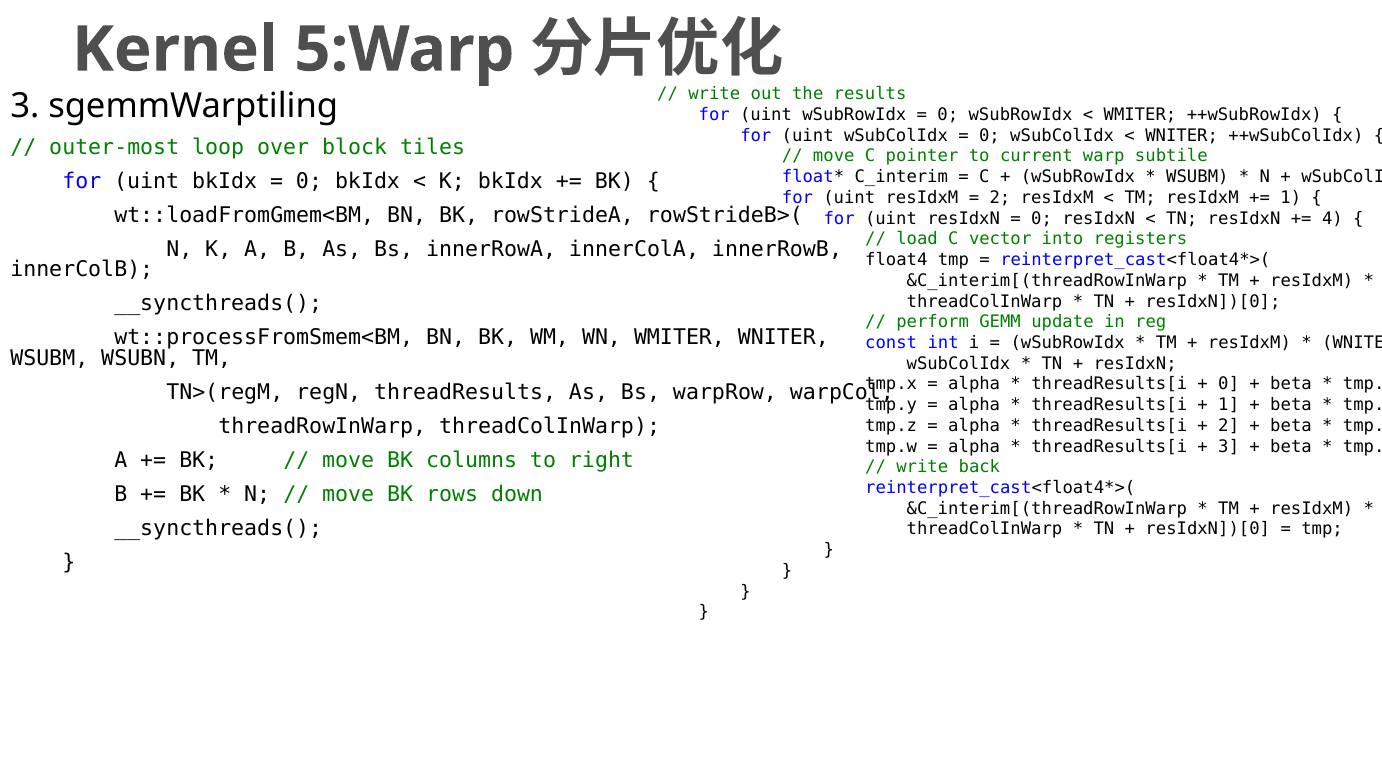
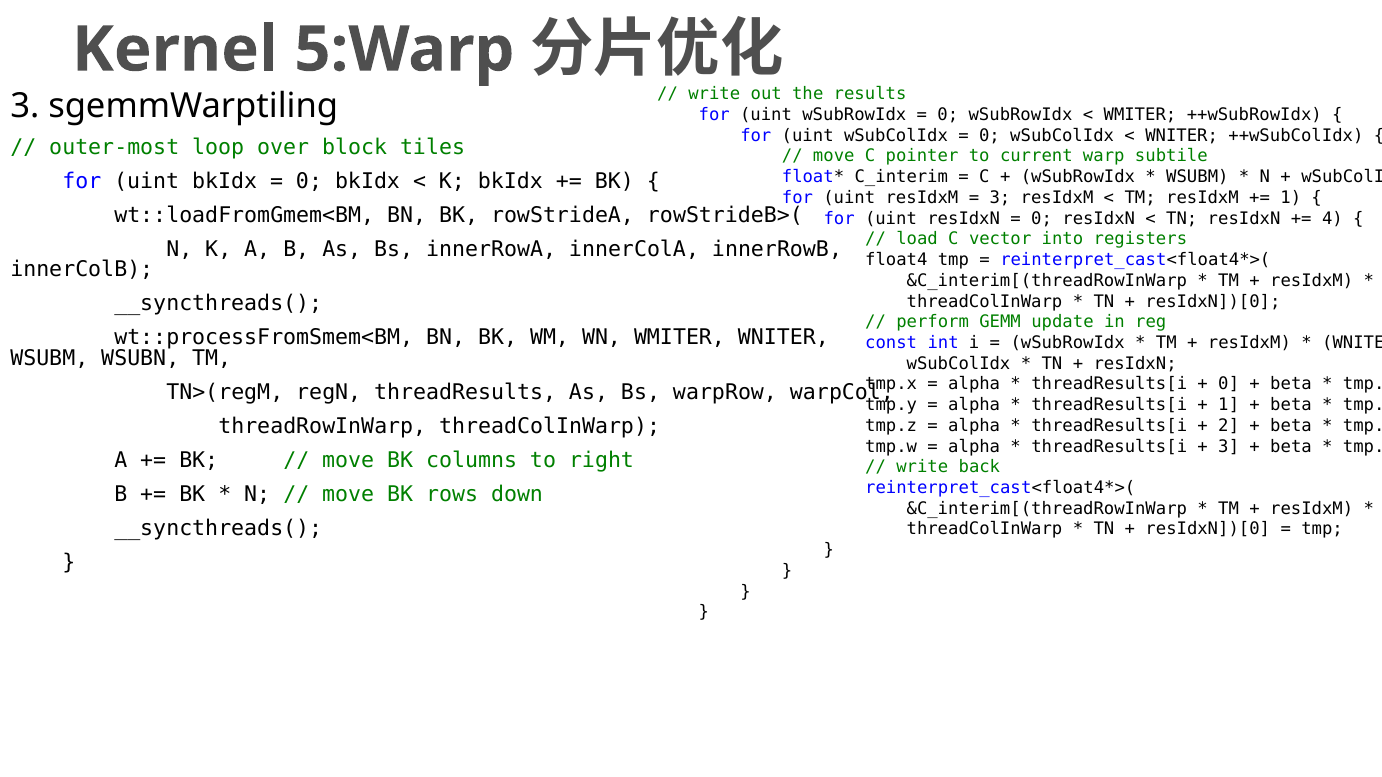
2 at (1000, 198): 2 -> 3
